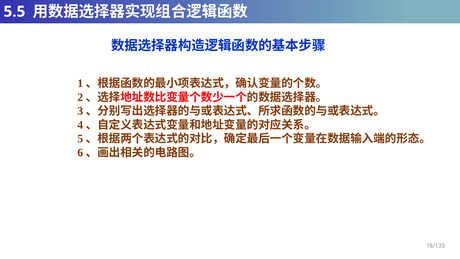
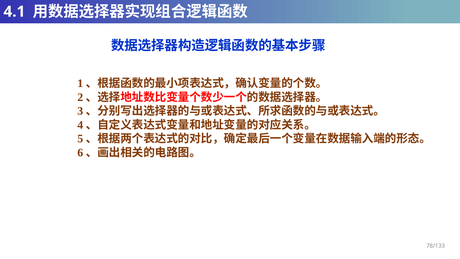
5.5: 5.5 -> 4.1
